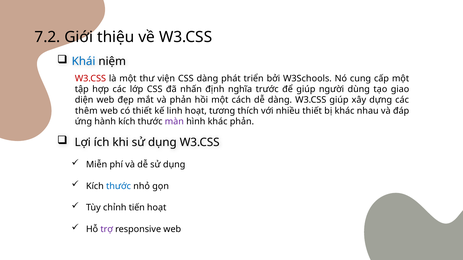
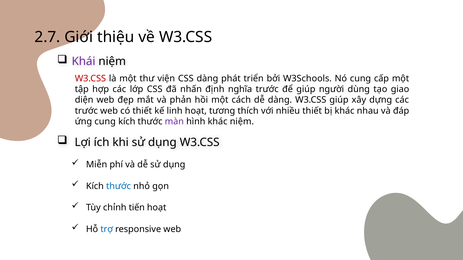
7.2: 7.2 -> 2.7
Khái colour: blue -> purple
thêm at (86, 111): thêm -> trước
ứng hành: hành -> cung
khác phản: phản -> niệm
trợ colour: purple -> blue
